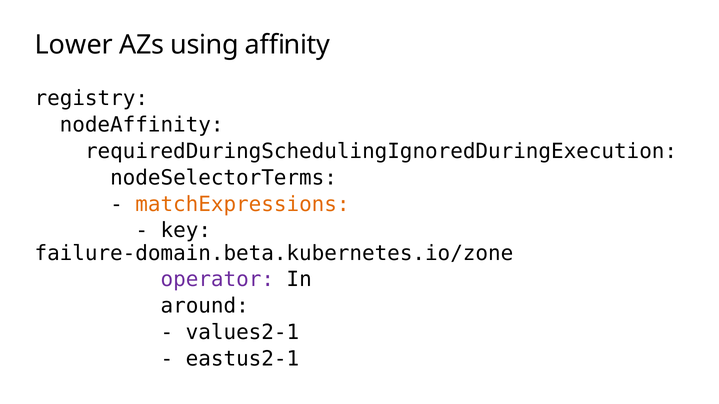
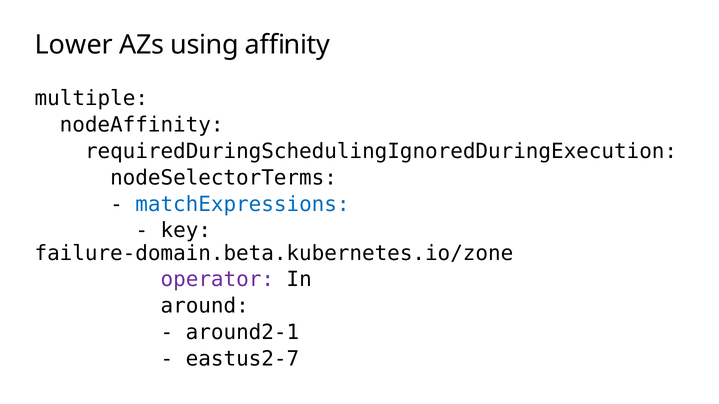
registry: registry -> multiple
matchExpressions colour: orange -> blue
values2-1: values2-1 -> around2-1
eastus2-1: eastus2-1 -> eastus2-7
